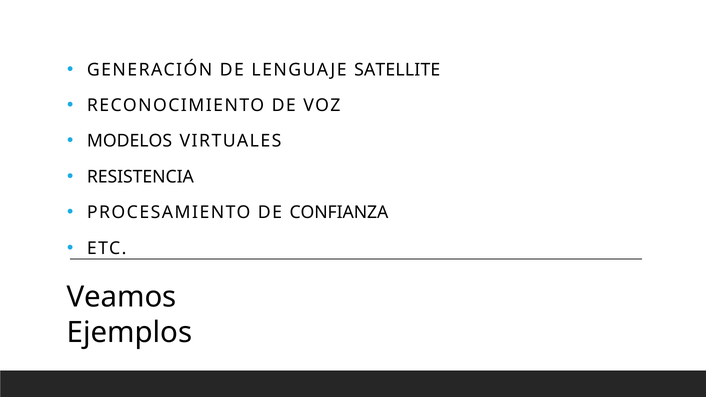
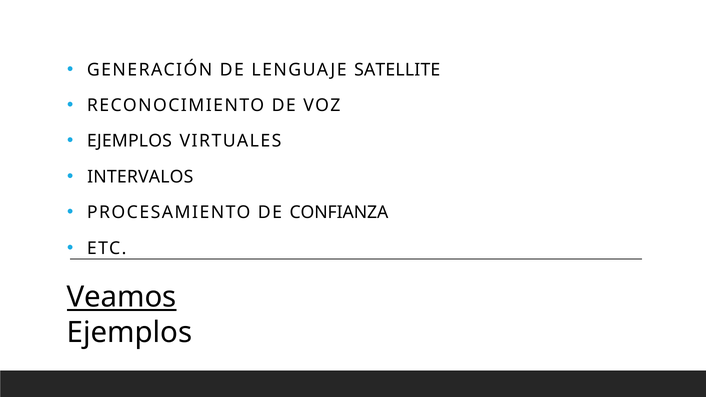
MODELOS at (129, 141): MODELOS -> EJEMPLOS
RESISTENCIA: RESISTENCIA -> INTERVALOS
Veamos underline: none -> present
